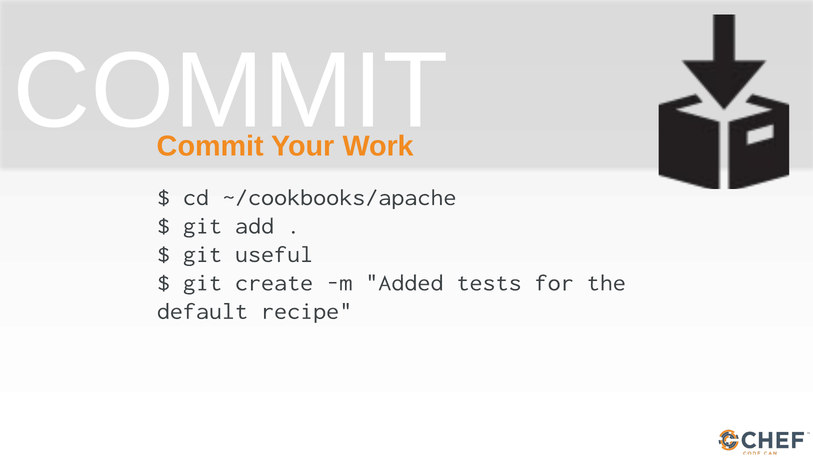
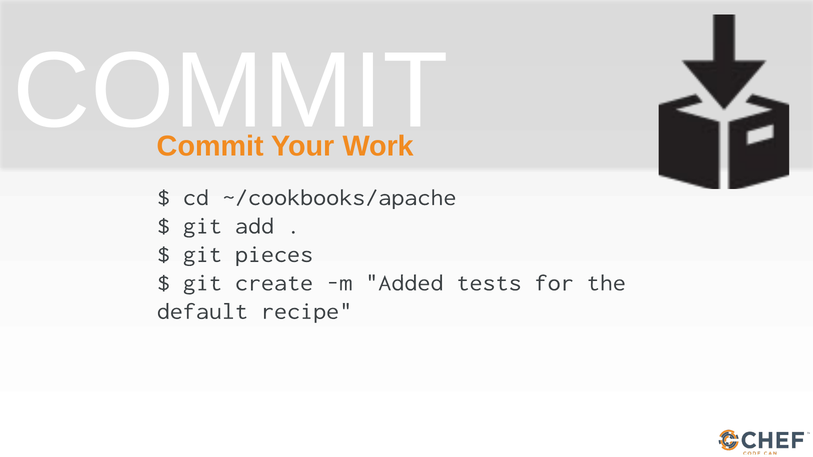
useful: useful -> pieces
